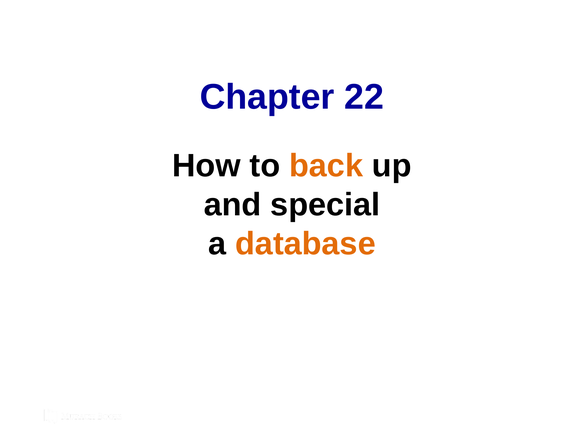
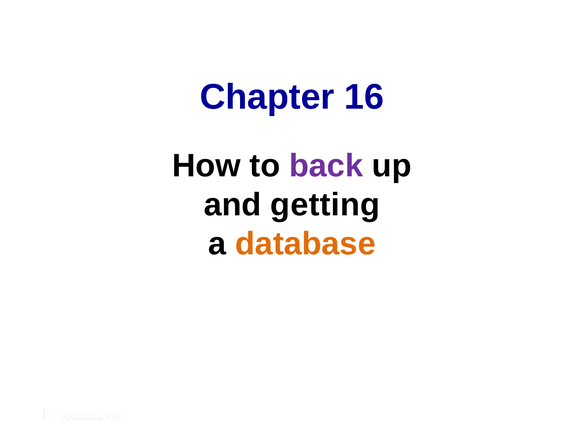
22: 22 -> 16
back colour: orange -> purple
special: special -> getting
